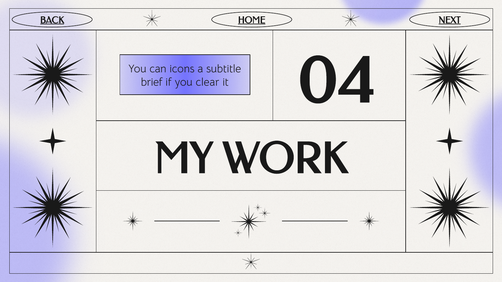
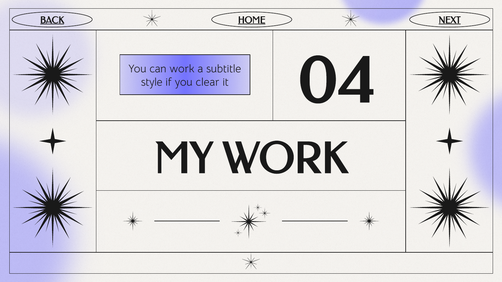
can icons: icons -> work
brief: brief -> style
